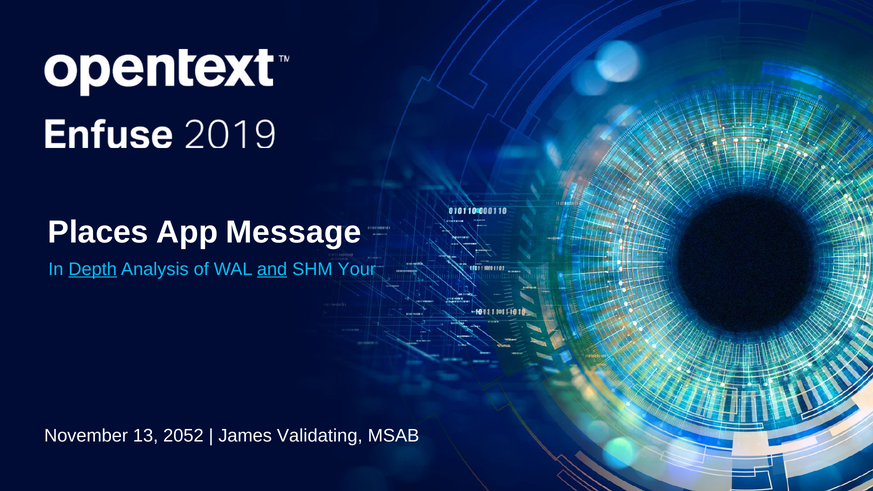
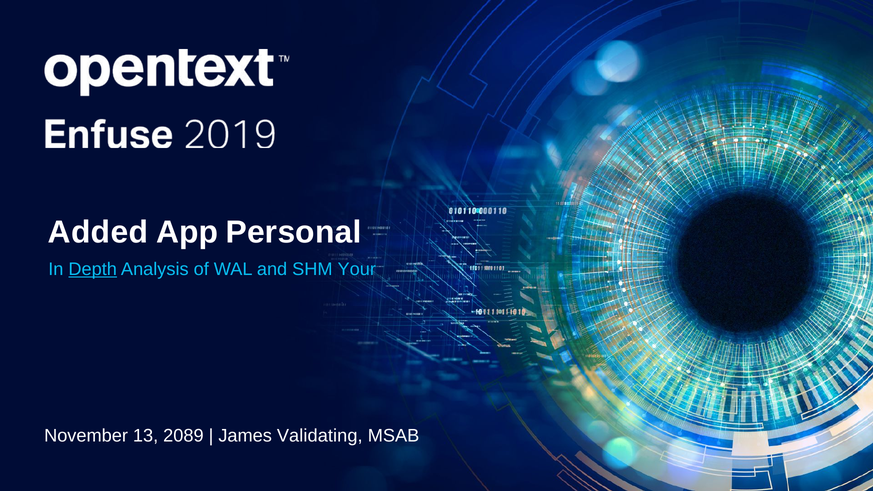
Places: Places -> Added
Message: Message -> Personal
and underline: present -> none
2052: 2052 -> 2089
